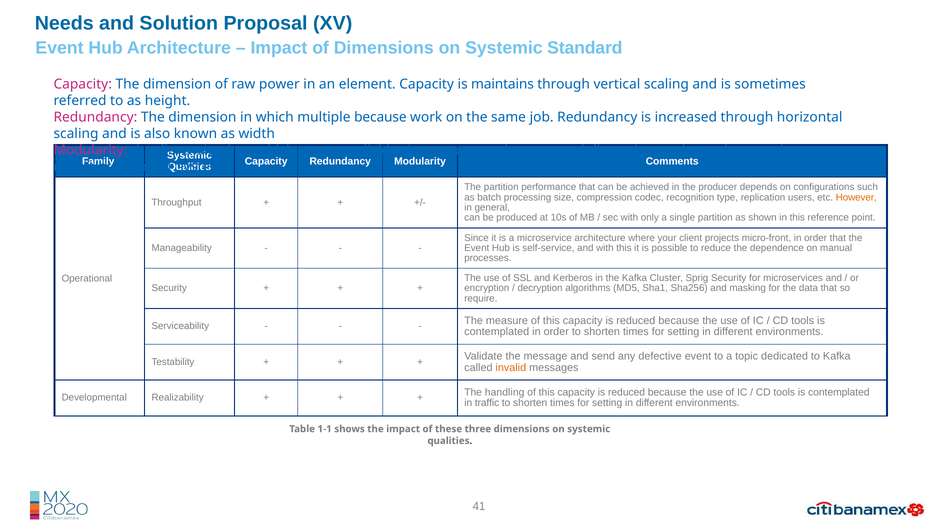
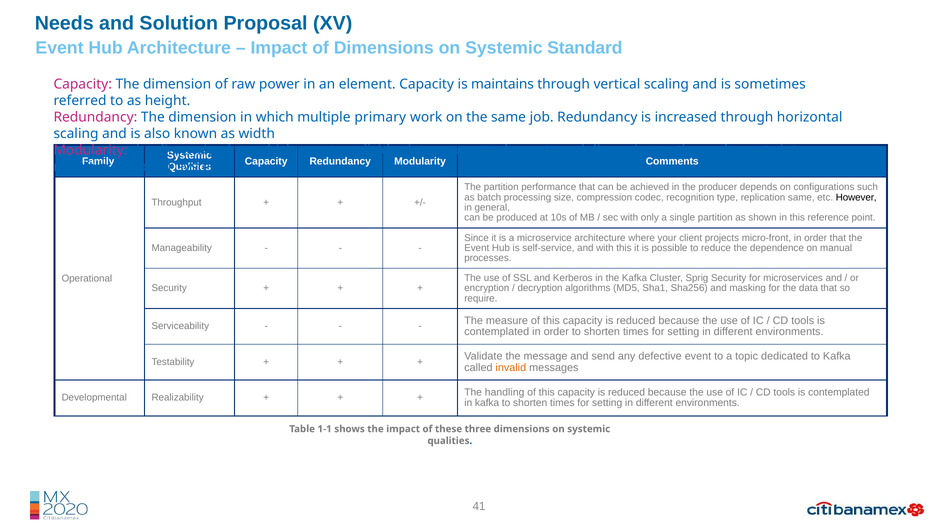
multiple because: because -> primary
replication users: users -> same
However colour: orange -> black
in traffic: traffic -> kafka
